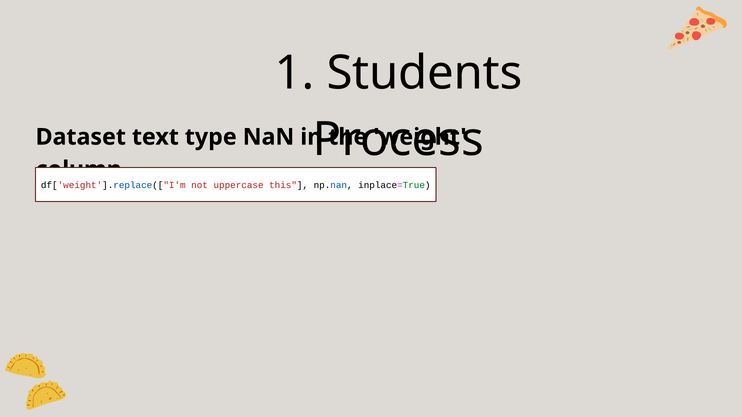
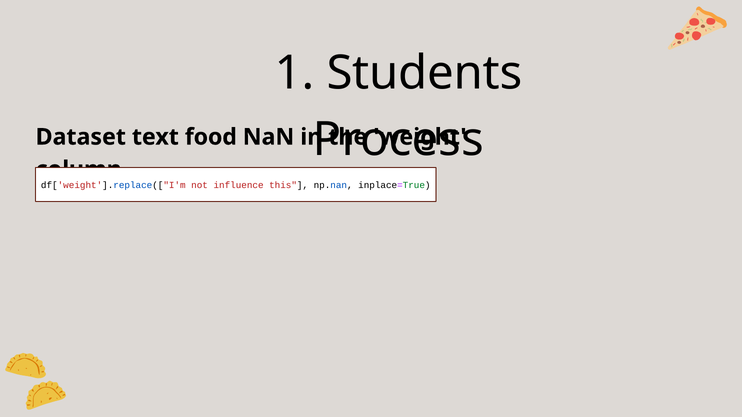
type: type -> food
uppercase: uppercase -> influence
